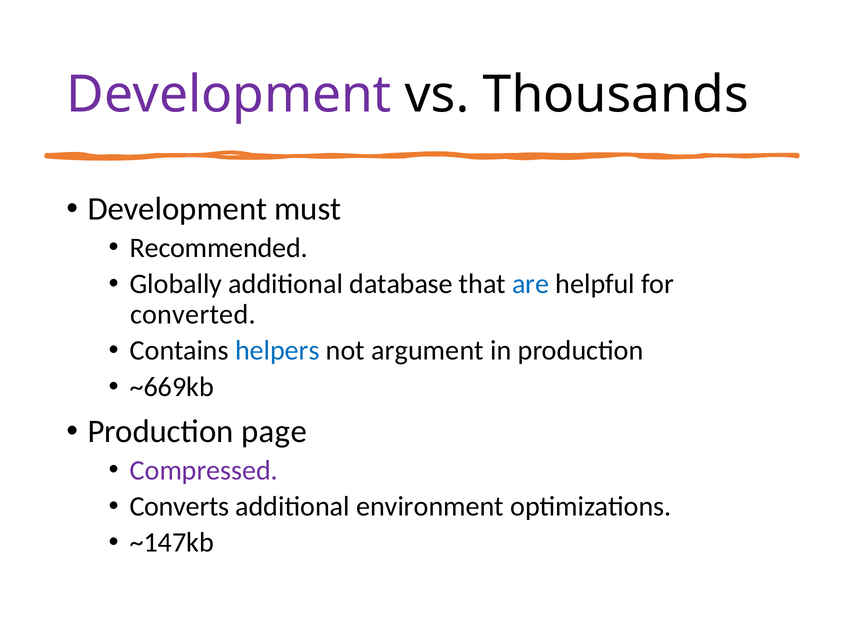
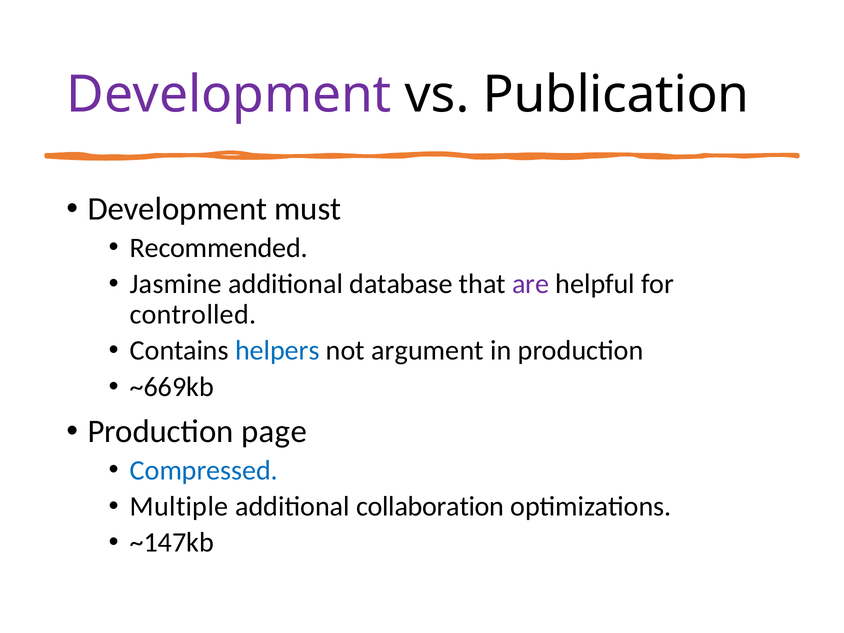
Thousands: Thousands -> Publication
Globally: Globally -> Jasmine
are colour: blue -> purple
converted: converted -> controlled
Compressed colour: purple -> blue
Converts: Converts -> Multiple
environment: environment -> collaboration
